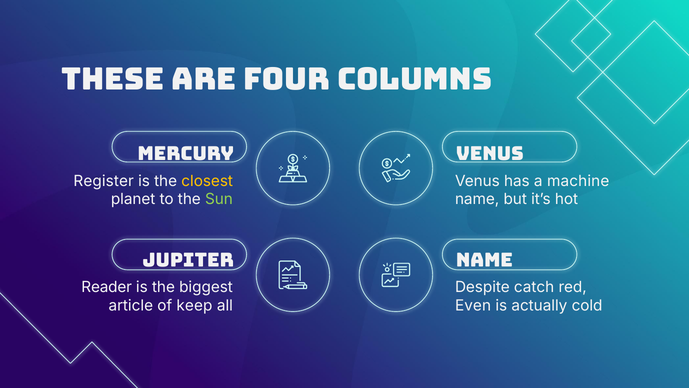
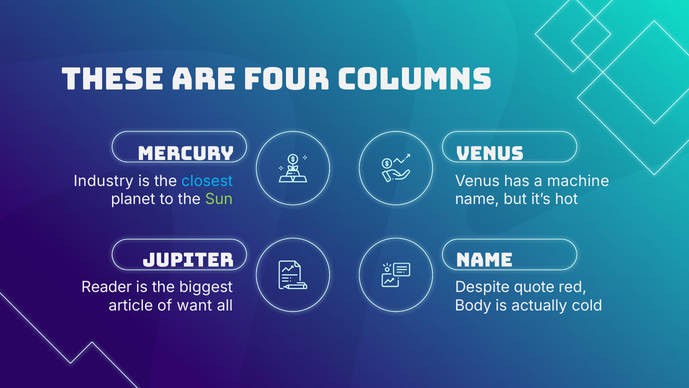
Register: Register -> Industry
closest colour: yellow -> light blue
catch: catch -> quote
keep: keep -> want
Even: Even -> Body
